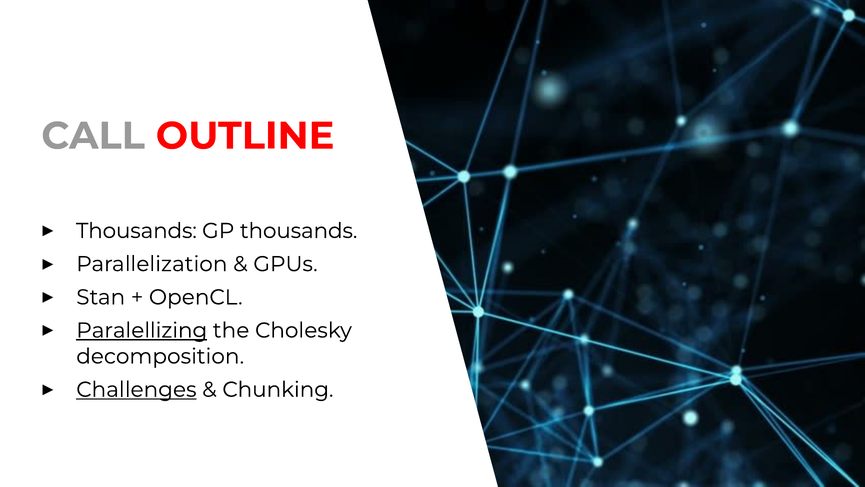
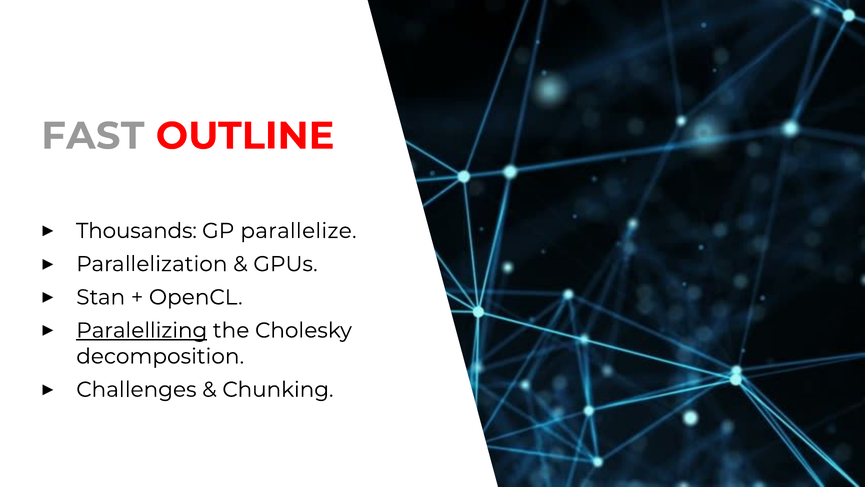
CALL: CALL -> FAST
GP thousands: thousands -> parallelize
Challenges underline: present -> none
